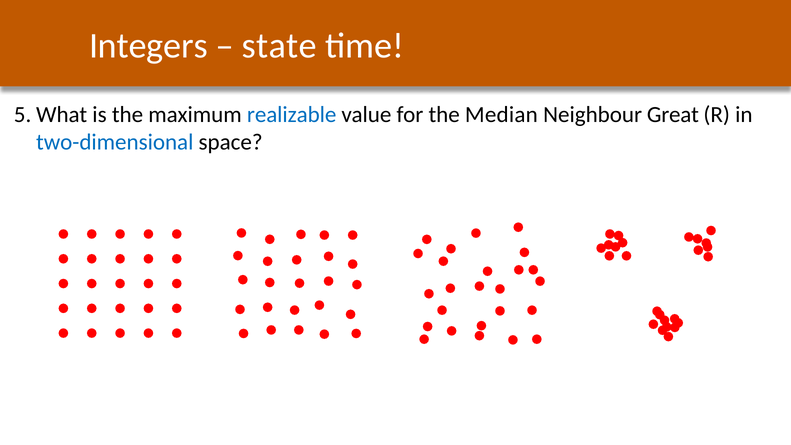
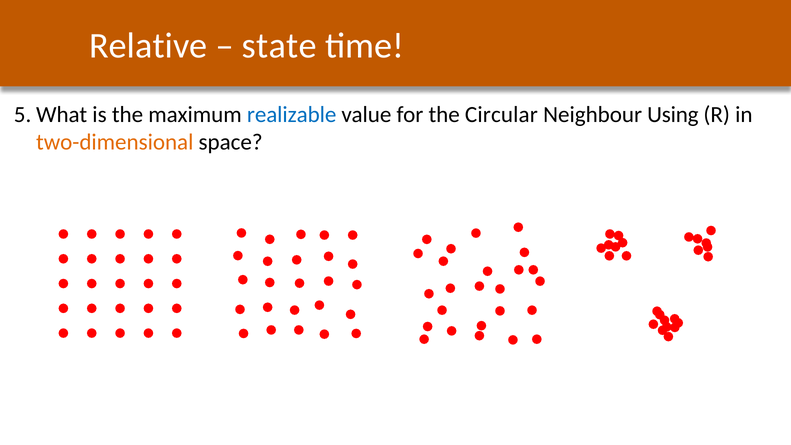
Integers: Integers -> Relative
Median: Median -> Circular
Great: Great -> Using
two-dimensional colour: blue -> orange
